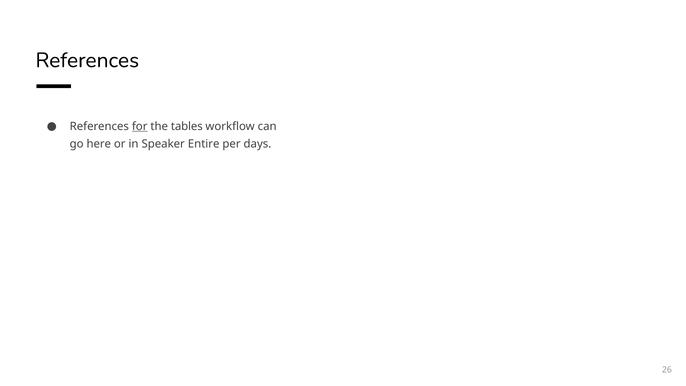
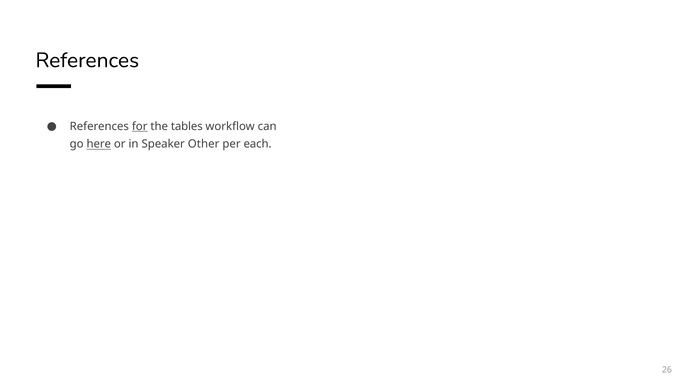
here underline: none -> present
Entire: Entire -> Other
days: days -> each
